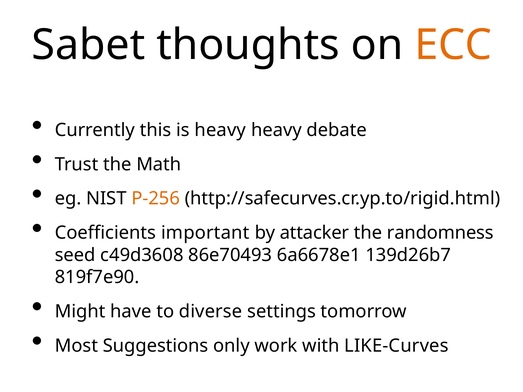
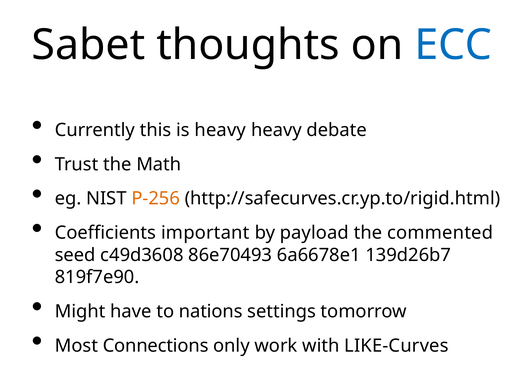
ECC colour: orange -> blue
attacker: attacker -> payload
randomness: randomness -> commented
diverse: diverse -> nations
Suggestions: Suggestions -> Connections
